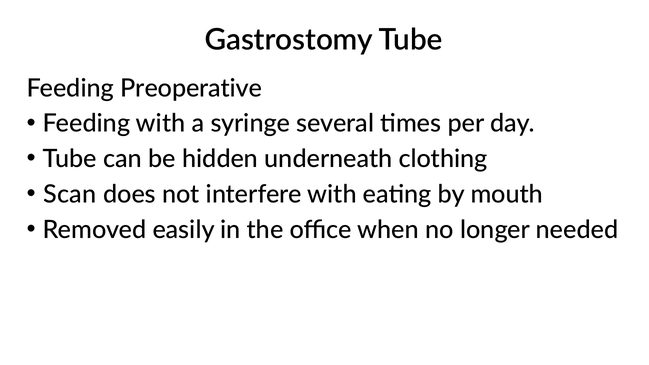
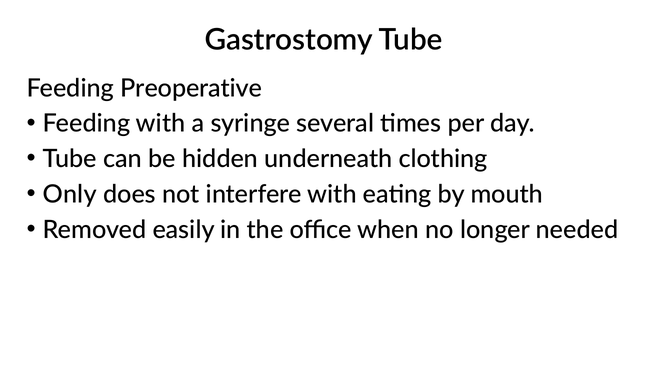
Scan: Scan -> Only
